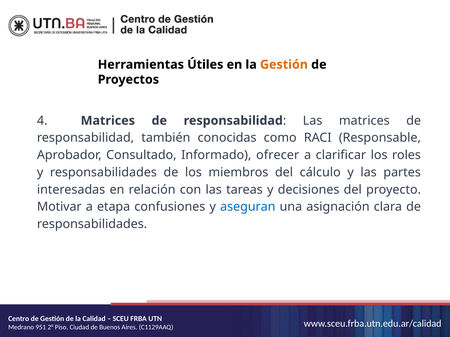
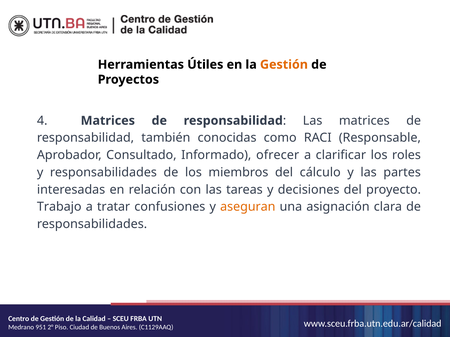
Motivar: Motivar -> Trabajo
etapa: etapa -> tratar
aseguran colour: blue -> orange
